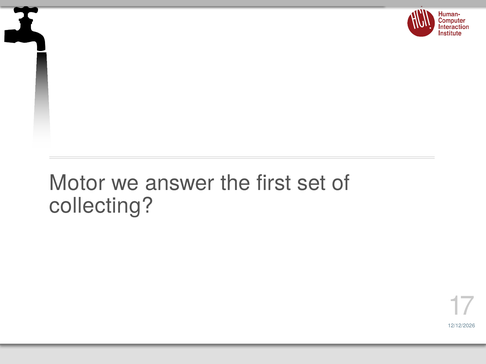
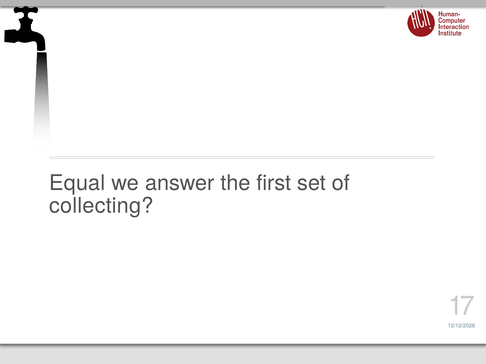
Motor: Motor -> Equal
